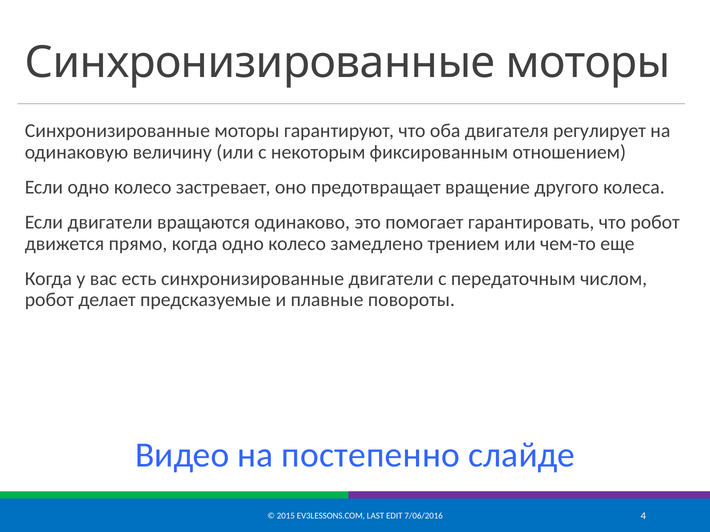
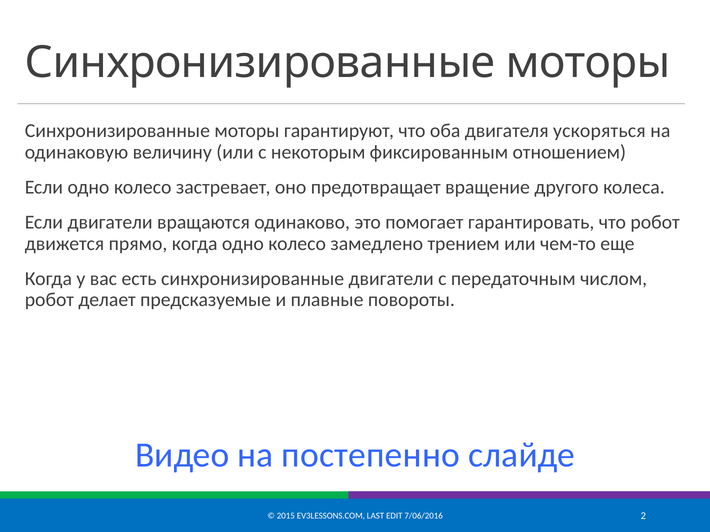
регулирует: регулирует -> ускоряться
4: 4 -> 2
